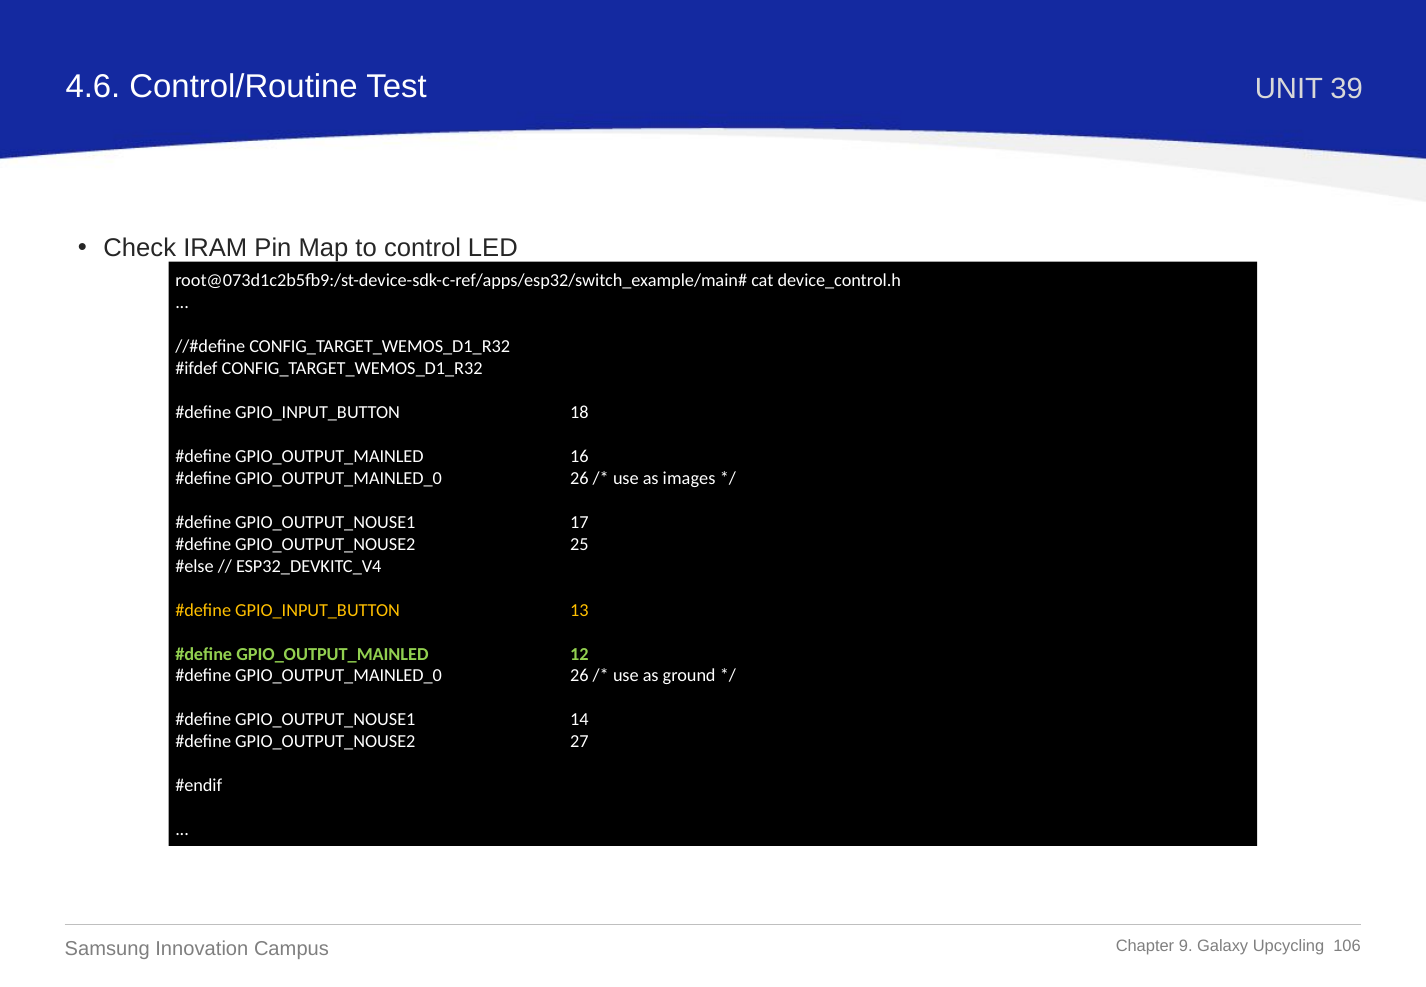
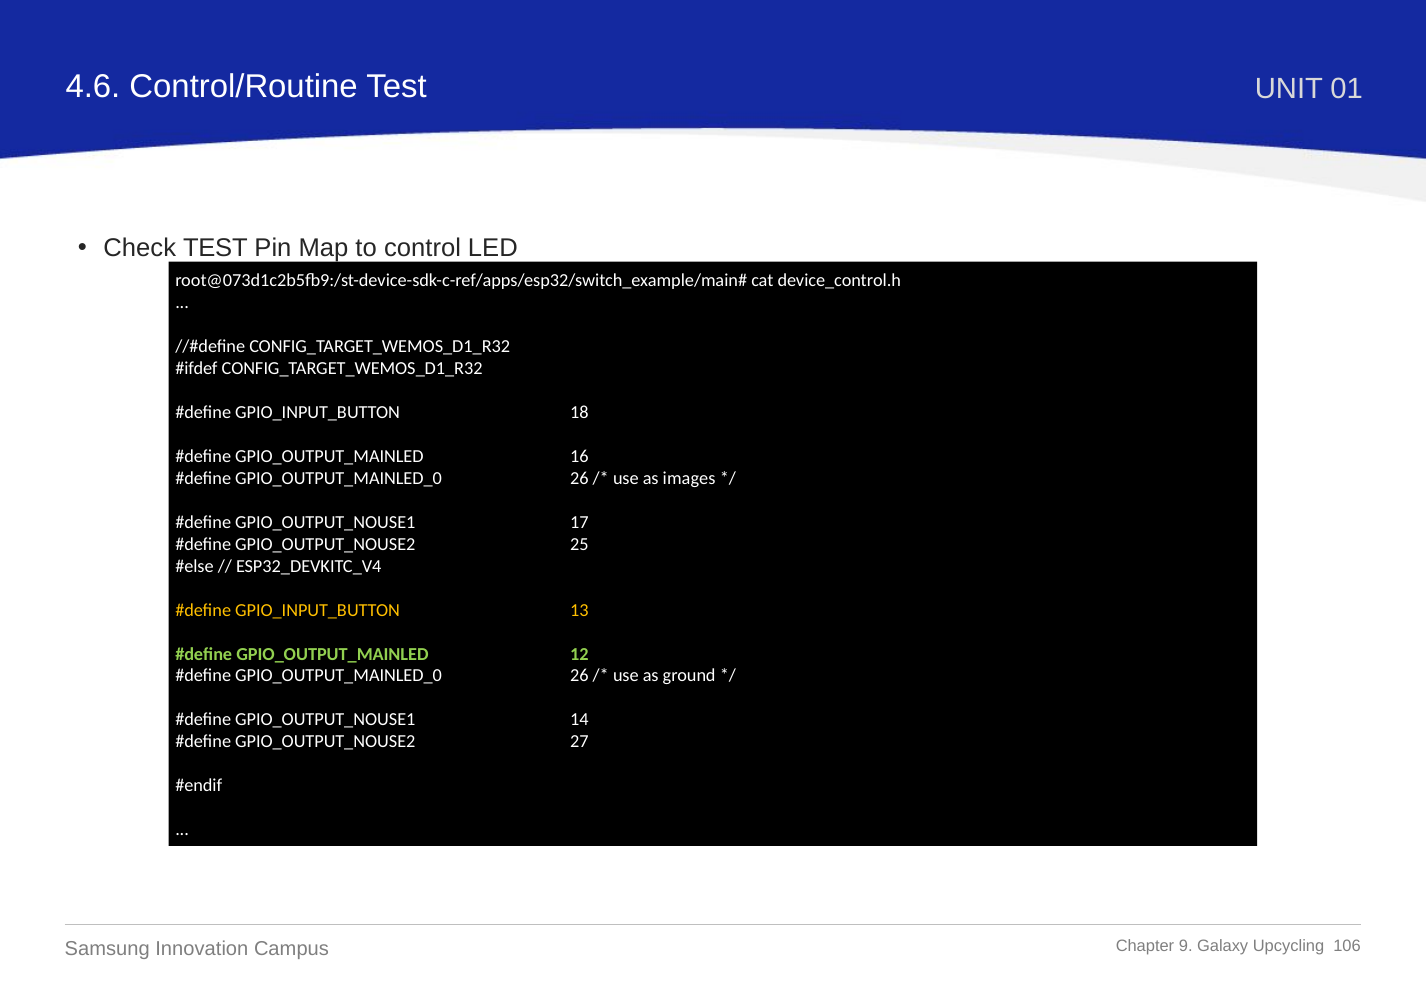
39: 39 -> 01
Check IRAM: IRAM -> TEST
